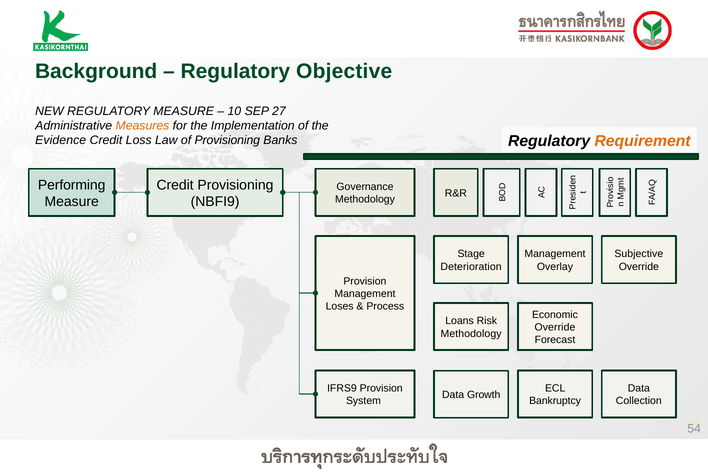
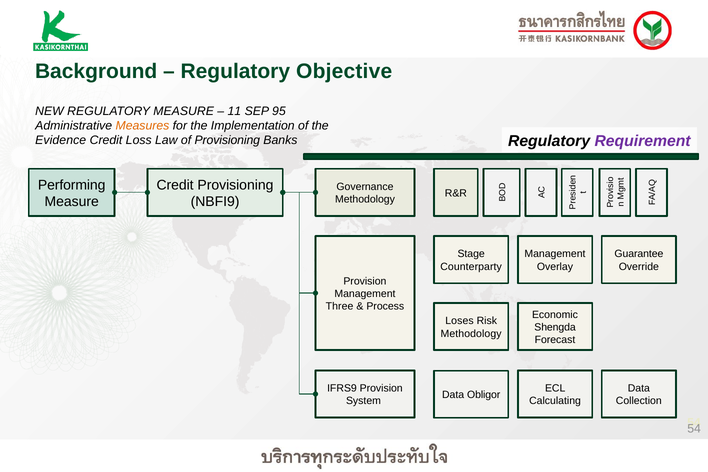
10: 10 -> 11
27: 27 -> 95
Requirement colour: orange -> purple
Subjective: Subjective -> Guarantee
Deterioration: Deterioration -> Counterparty
Loses: Loses -> Three
Loans: Loans -> Loses
Override at (555, 327): Override -> Shengda
Growth: Growth -> Obligor
Bankruptcy: Bankruptcy -> Calculating
